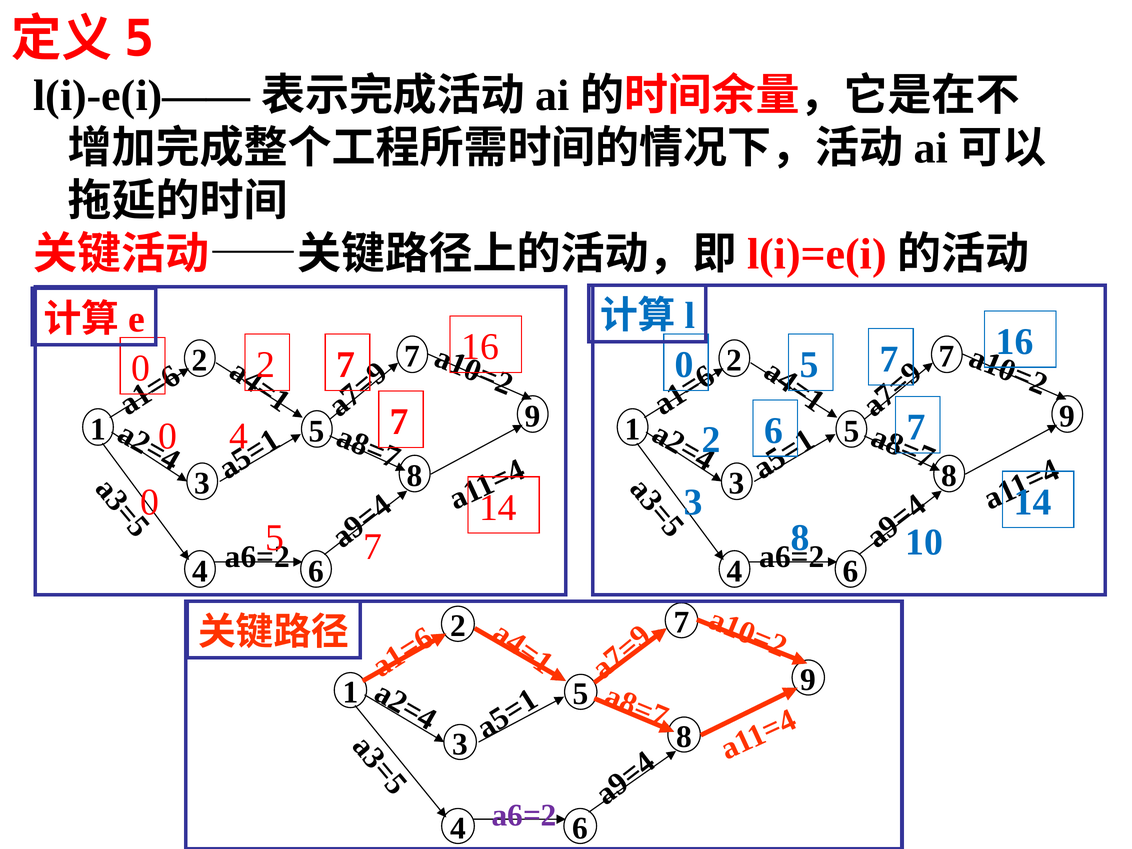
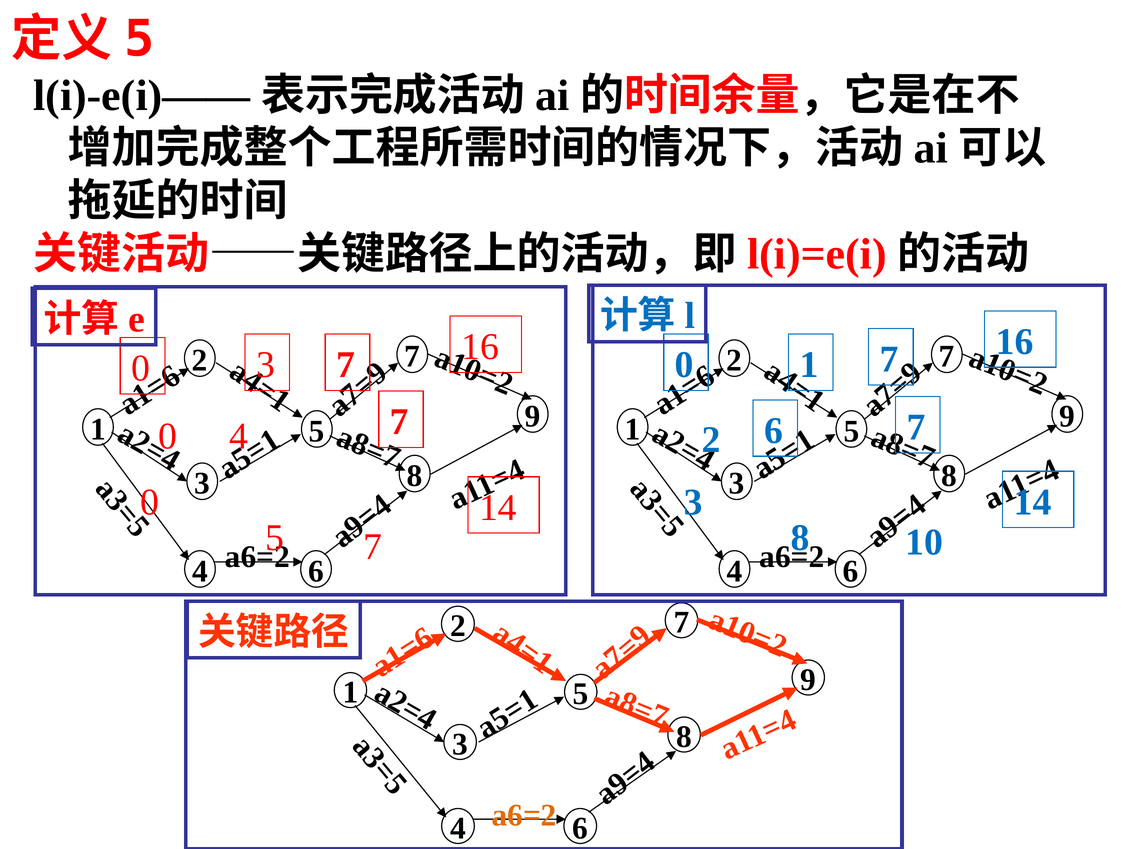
5 at (809, 365): 5 -> 1
0 2: 2 -> 3
a6=2 at (524, 815) colour: purple -> orange
